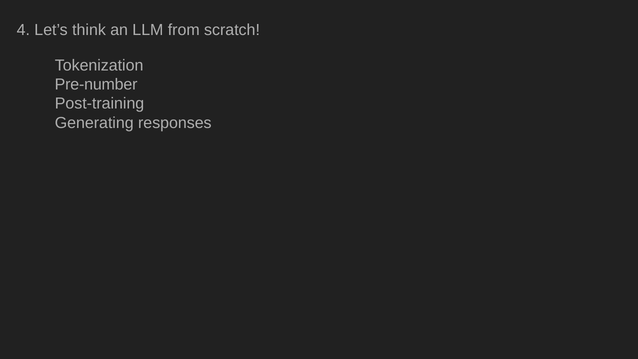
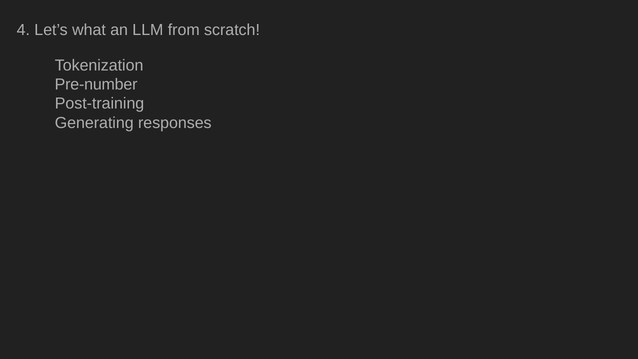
think: think -> what
